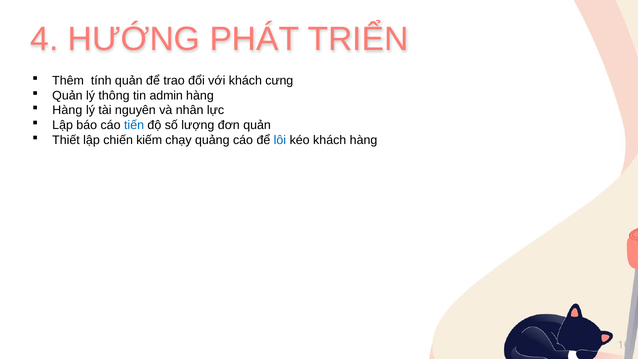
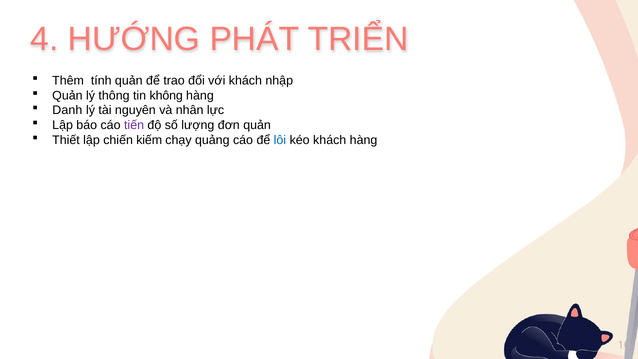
cưng: cưng -> nhập
admin: admin -> không
Hàng at (67, 110): Hàng -> Danh
tiến colour: blue -> purple
